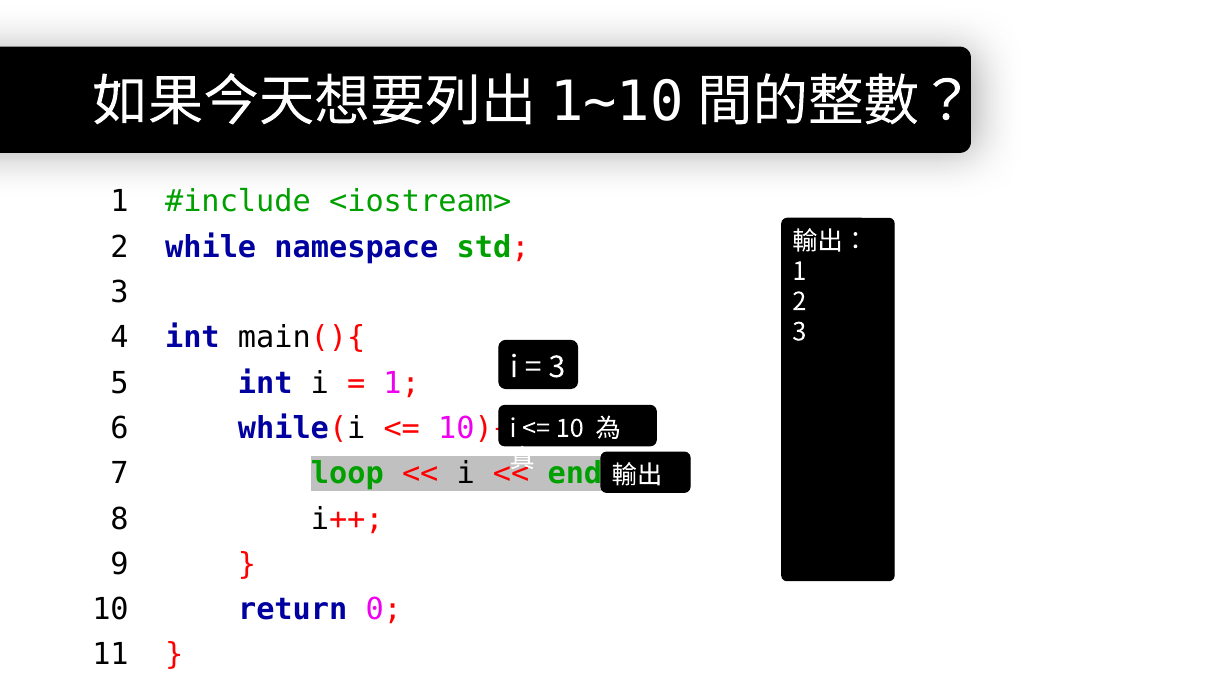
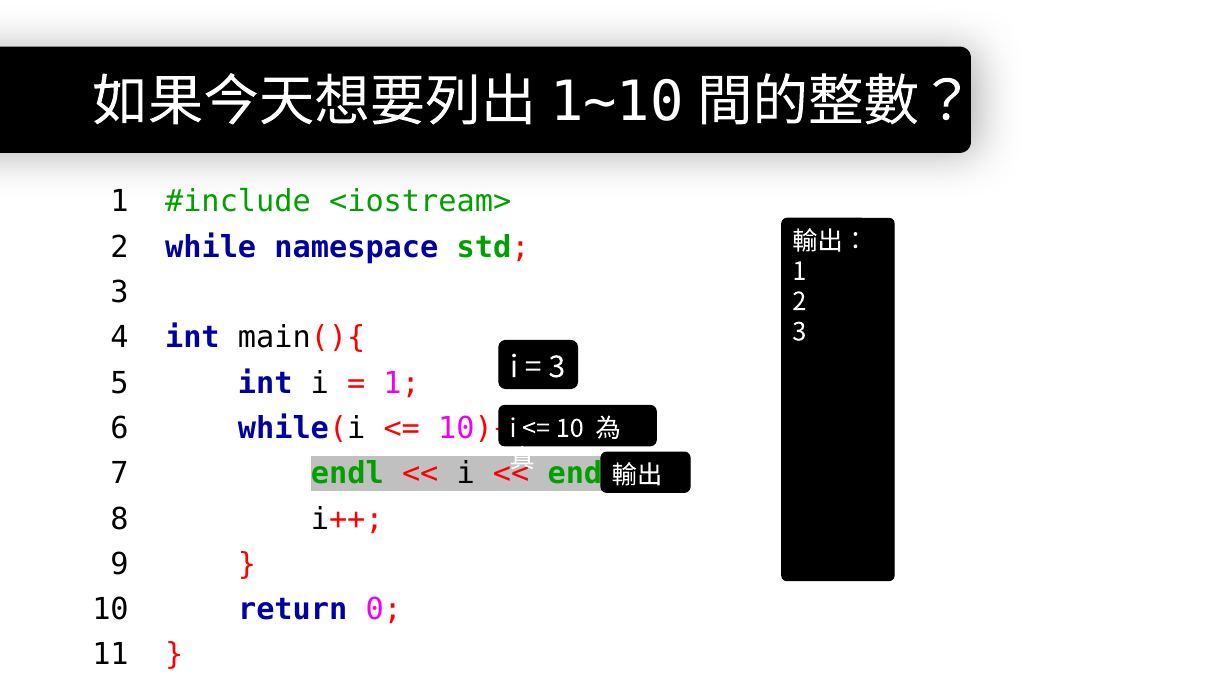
7 loop: loop -> endl
